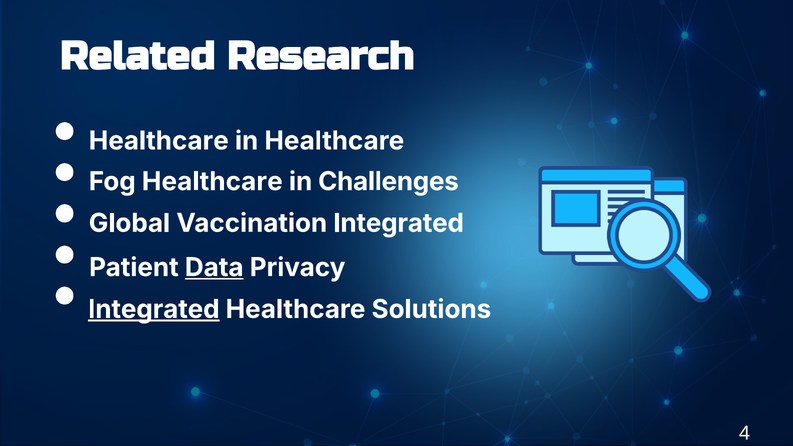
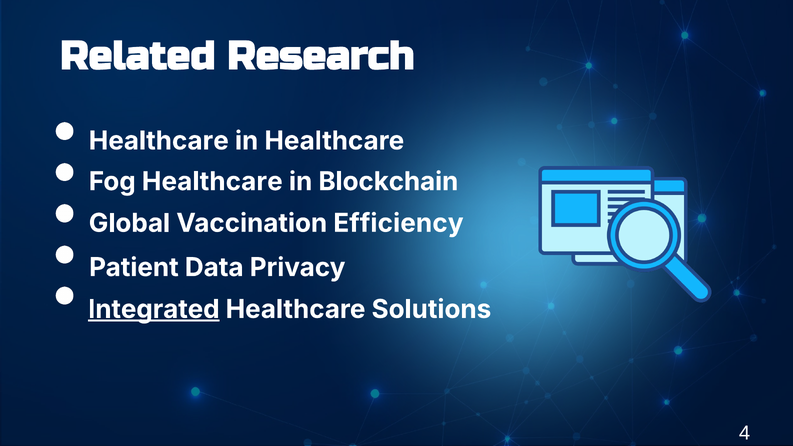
Challenges: Challenges -> Blockchain
Vaccination Integrated: Integrated -> Efficiency
Data underline: present -> none
